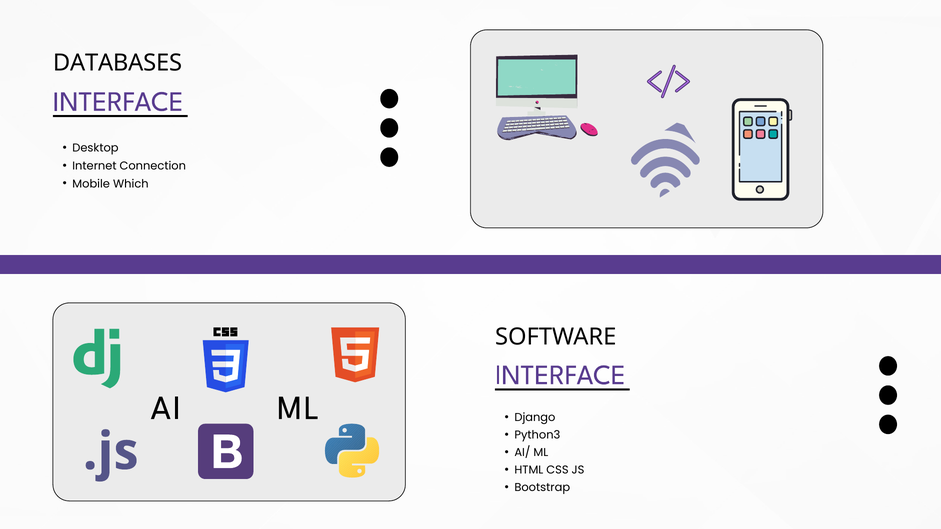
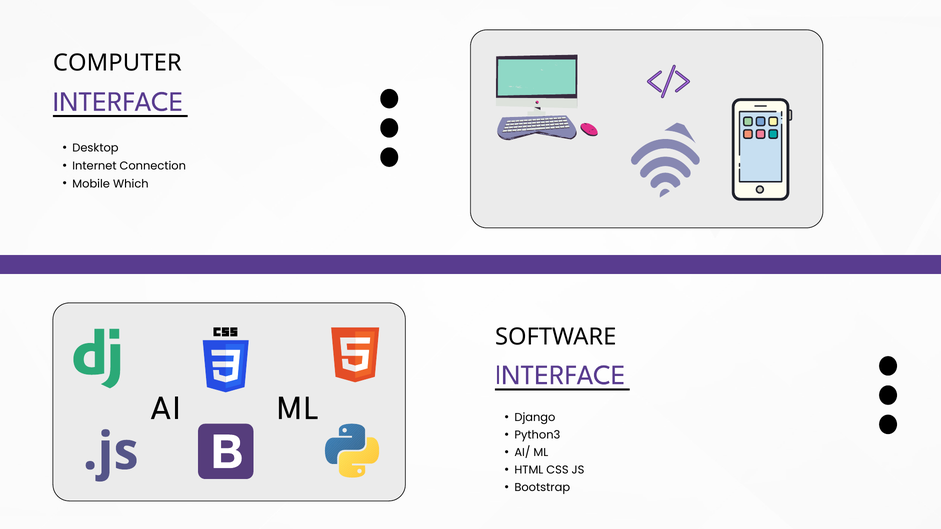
DATABASES: DATABASES -> COMPUTER
